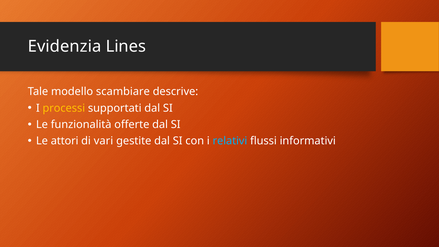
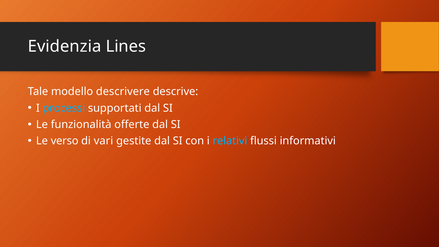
scambiare: scambiare -> descrivere
processi colour: yellow -> light blue
attori: attori -> verso
